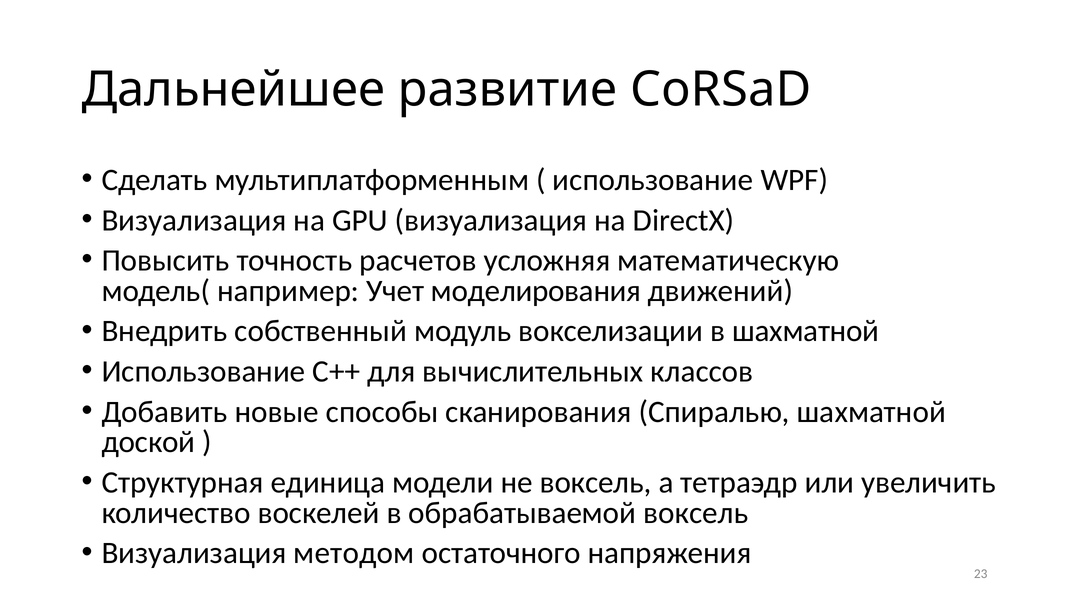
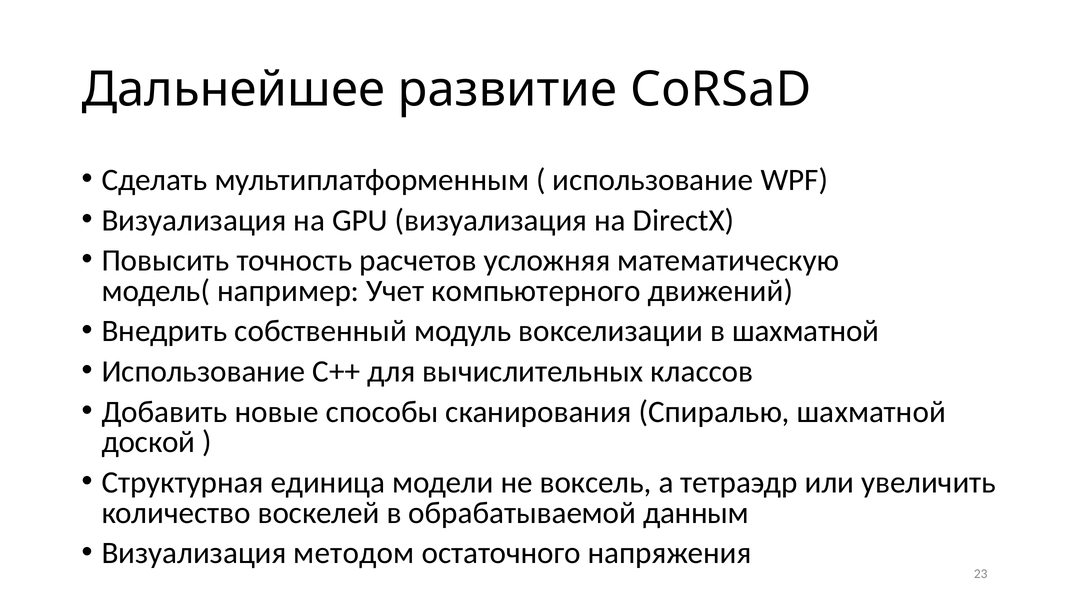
моделирования: моделирования -> компьютерного
обрабатываемой воксель: воксель -> данным
